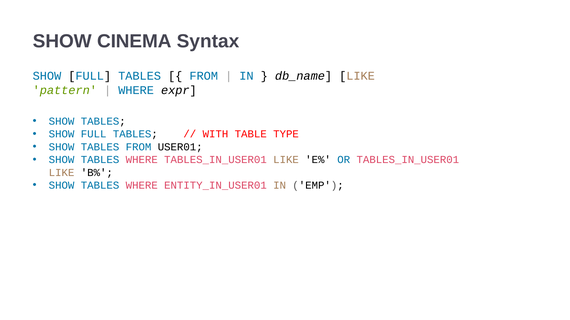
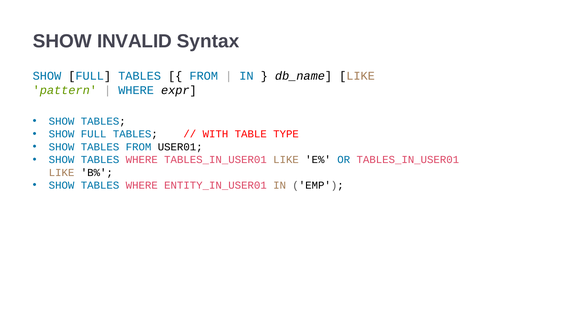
CINEMA: CINEMA -> INVALID
